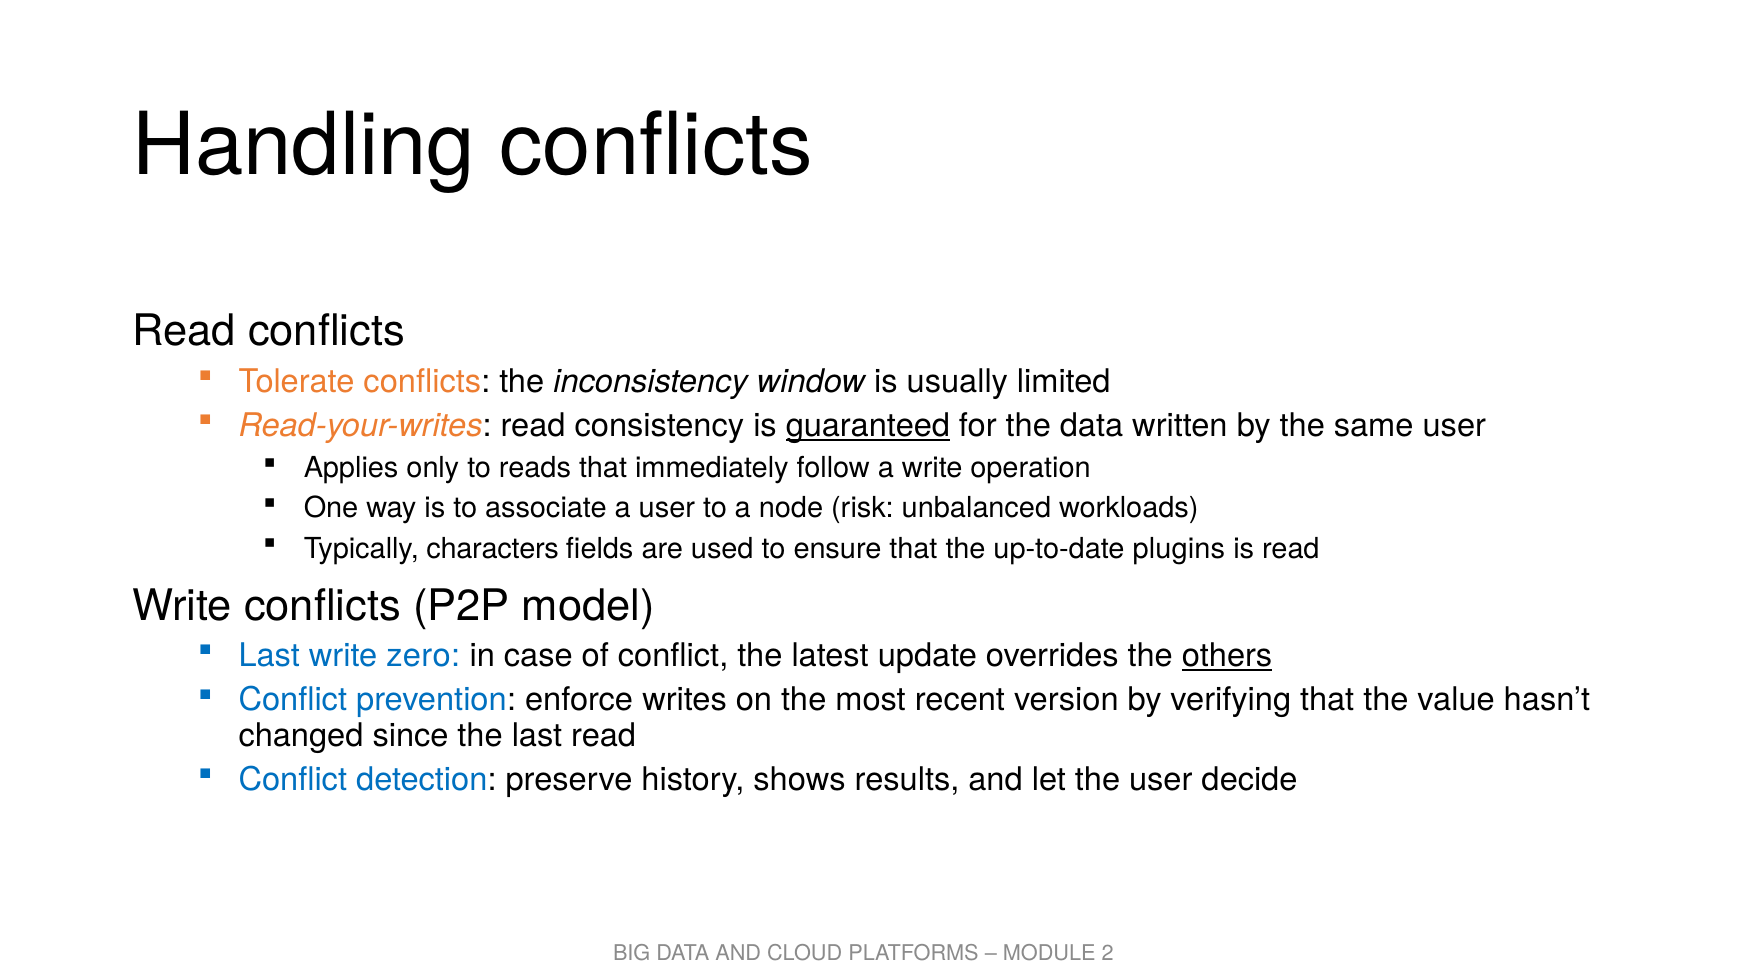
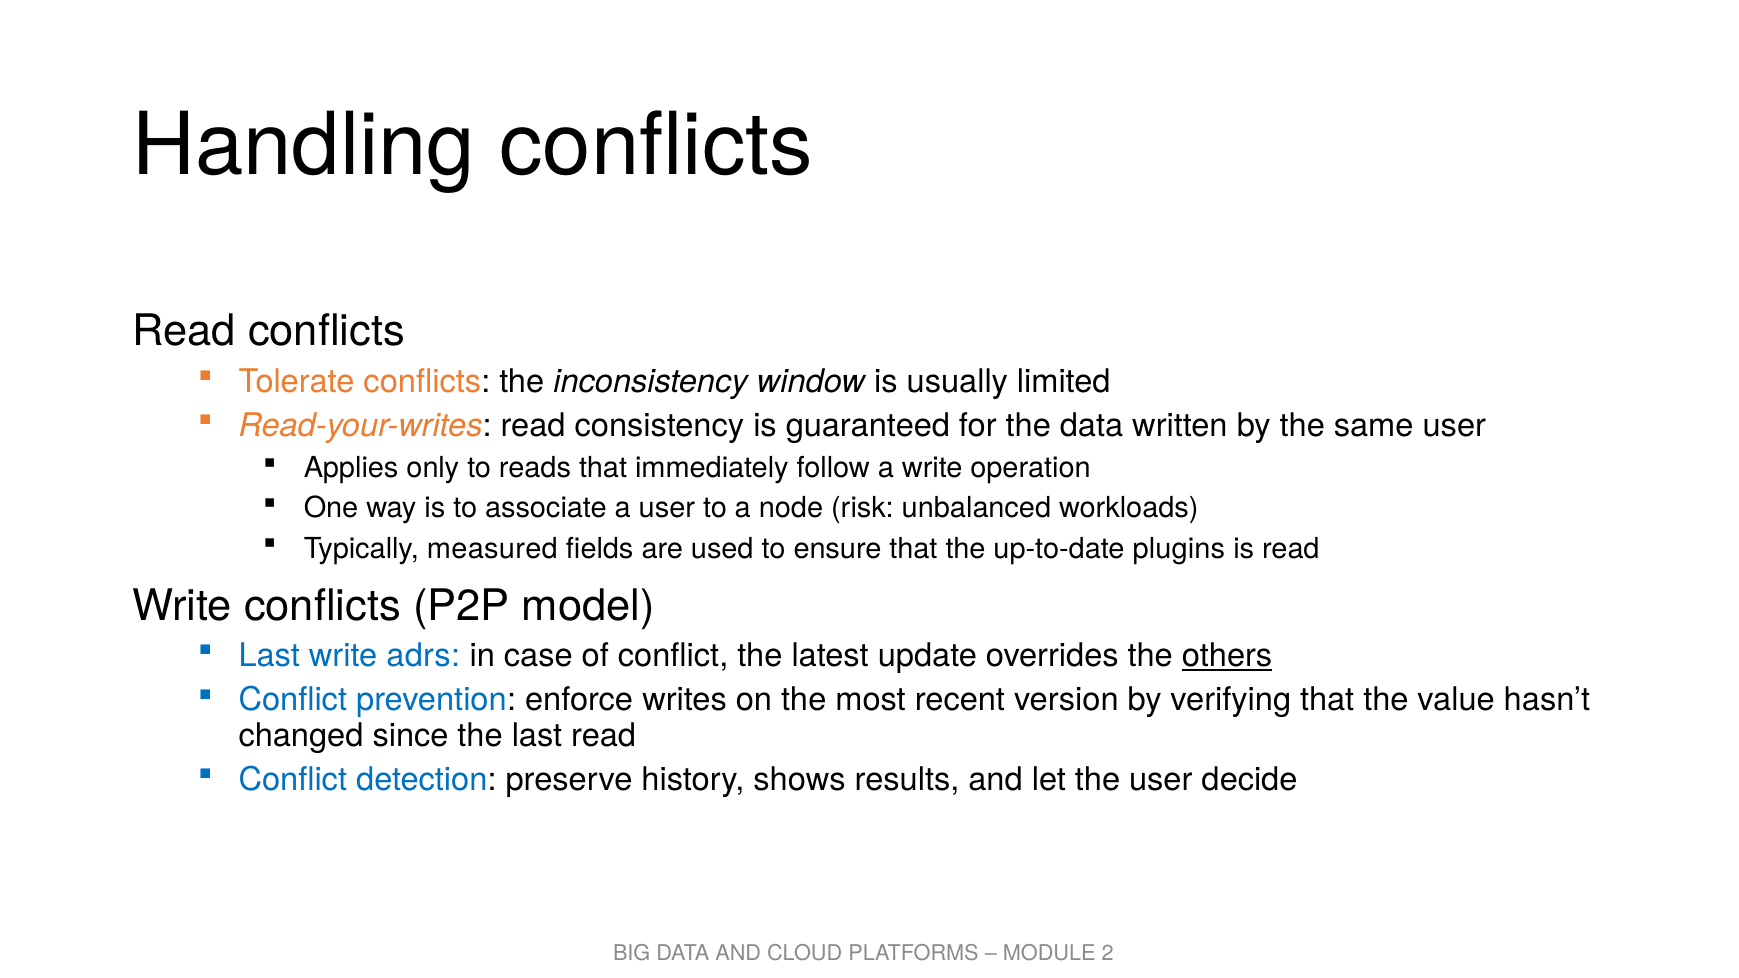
guaranteed underline: present -> none
characters: characters -> measured
zero: zero -> adrs
